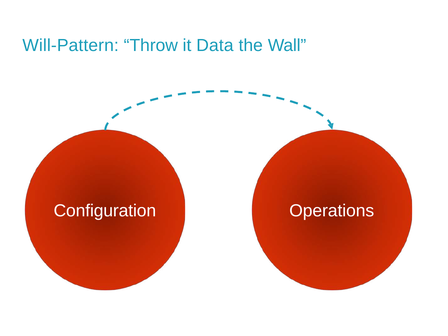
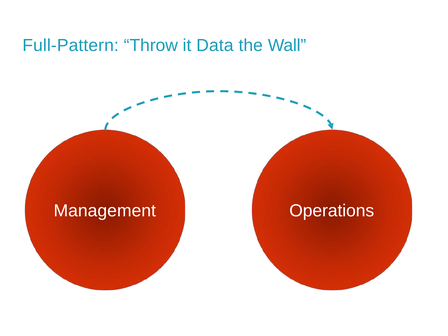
Will-Pattern: Will-Pattern -> Full-Pattern
Configuration: Configuration -> Management
